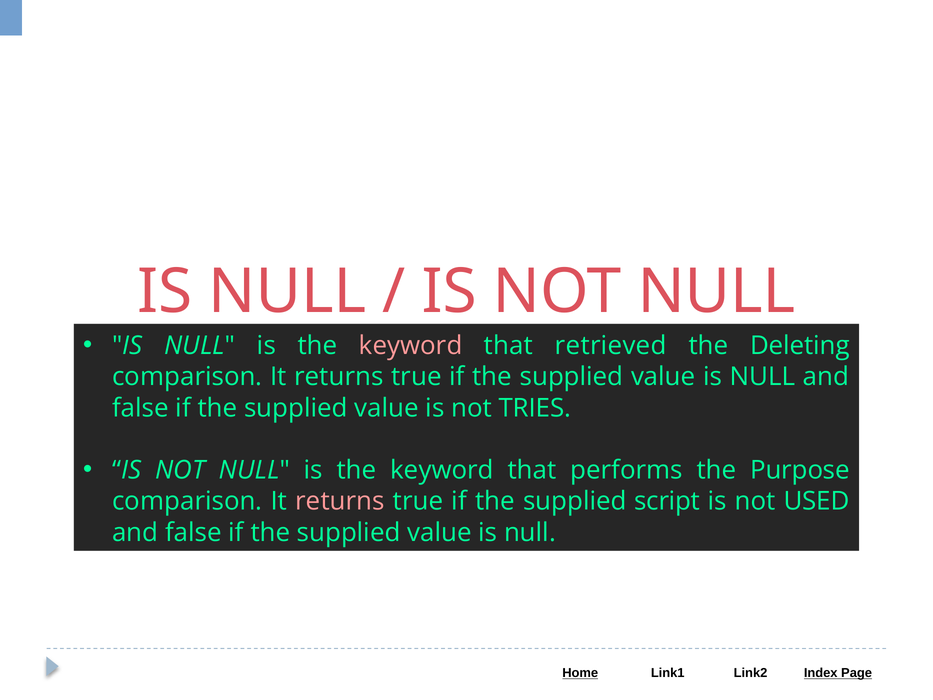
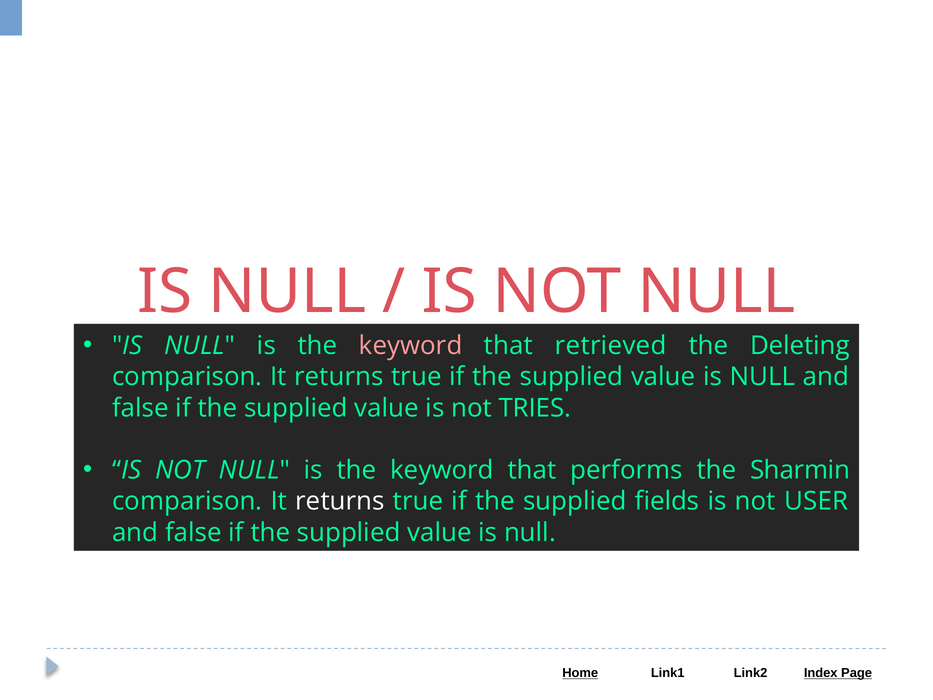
Purpose: Purpose -> Sharmin
returns at (340, 501) colour: pink -> white
script: script -> fields
USED: USED -> USER
